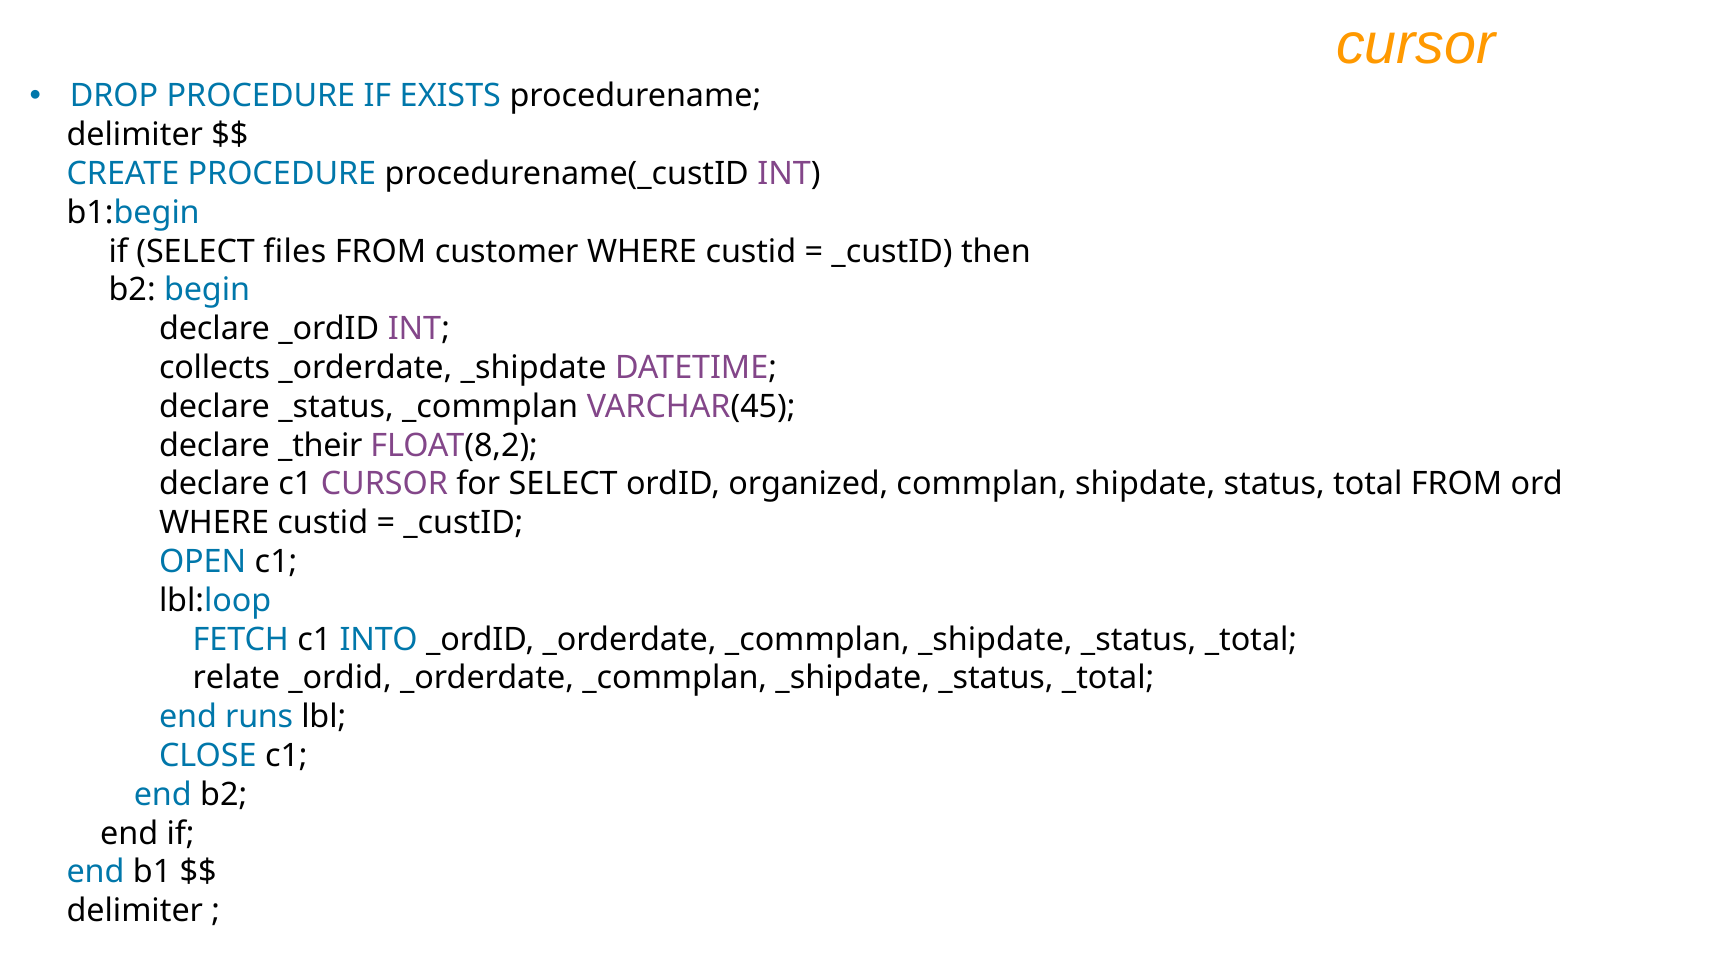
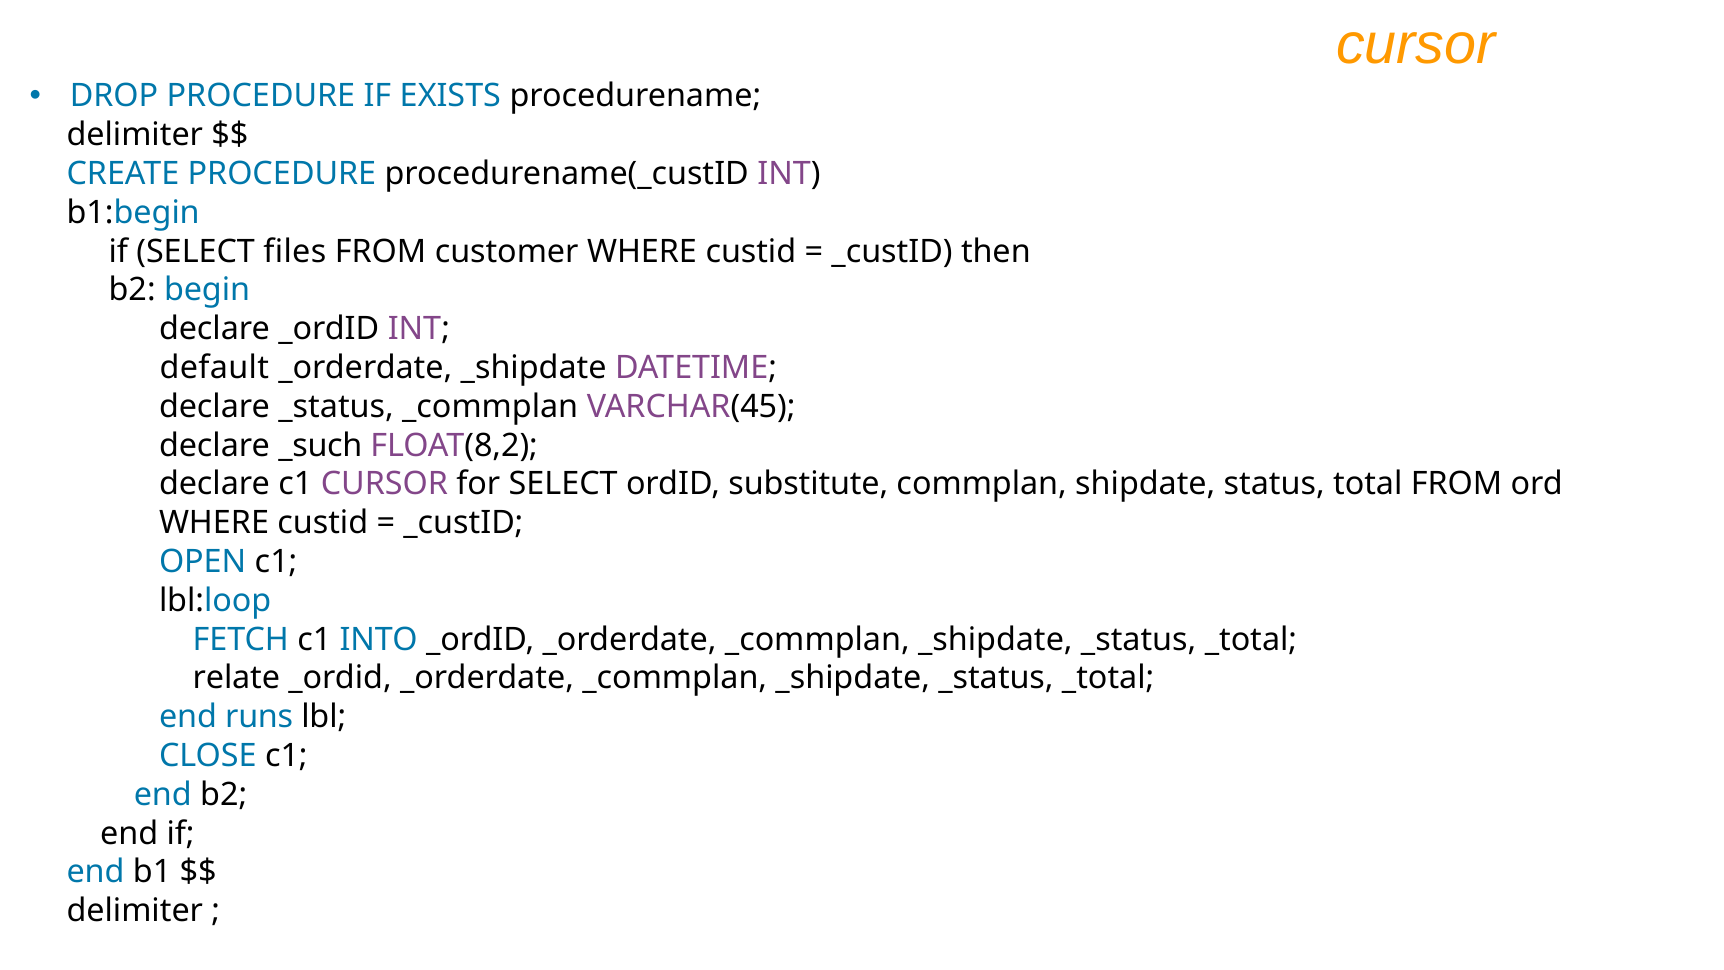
collects: collects -> default
_their: _their -> _such
organized: organized -> substitute
